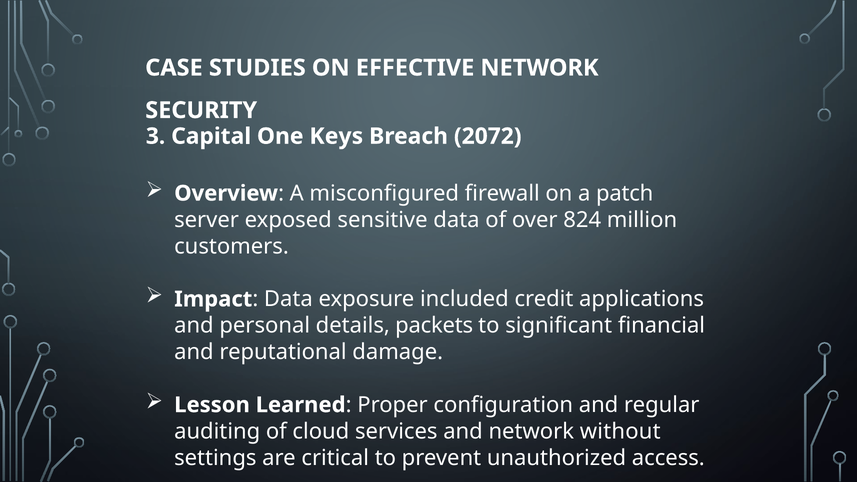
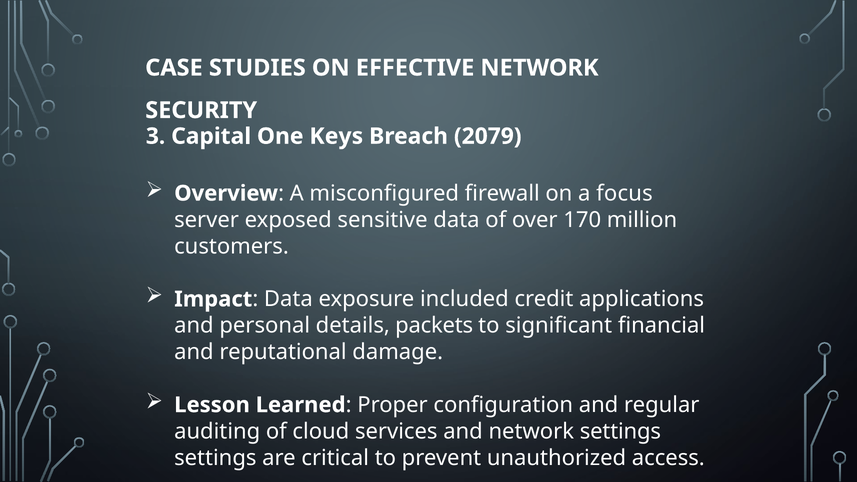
2072: 2072 -> 2079
patch: patch -> focus
824: 824 -> 170
network without: without -> settings
